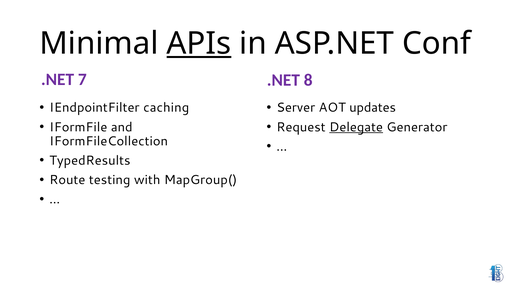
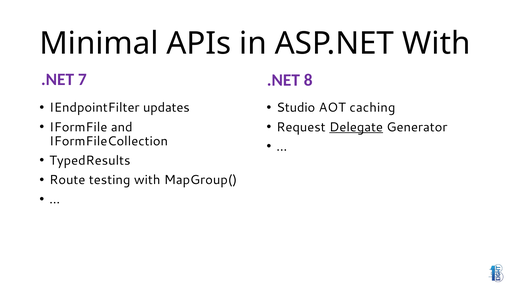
APIs underline: present -> none
ASP.NET Conf: Conf -> With
caching: caching -> updates
Server: Server -> Studio
updates: updates -> caching
